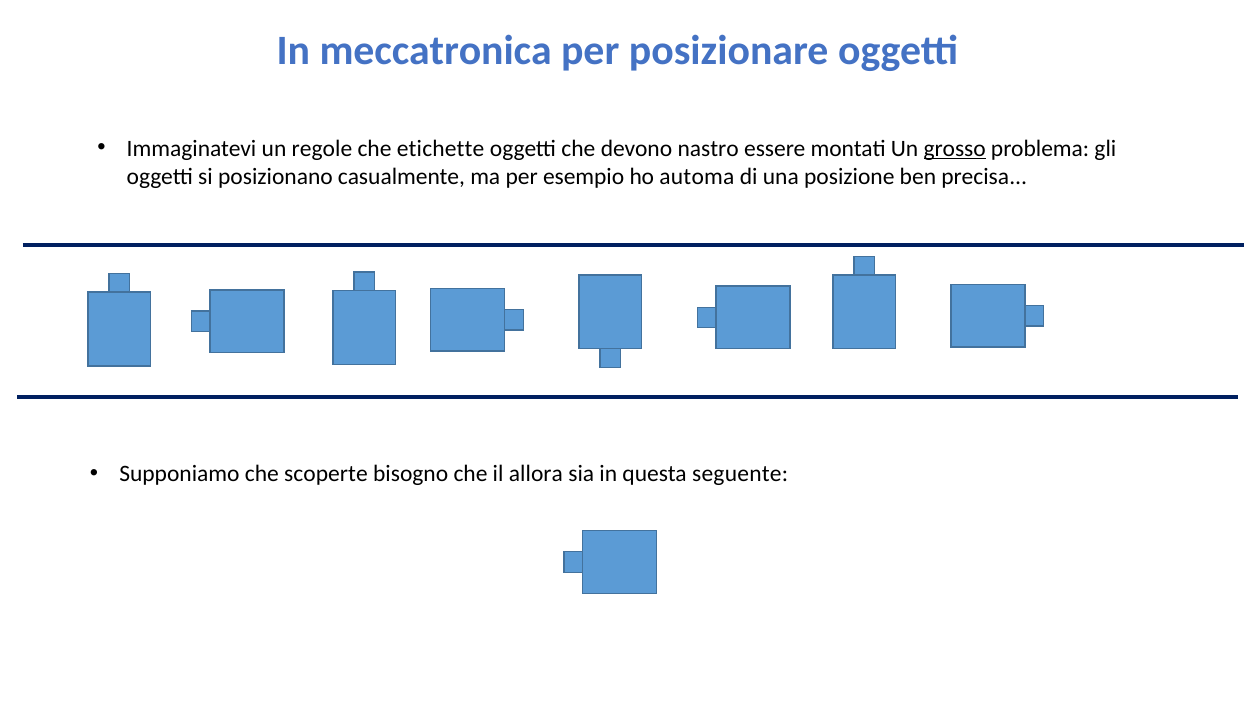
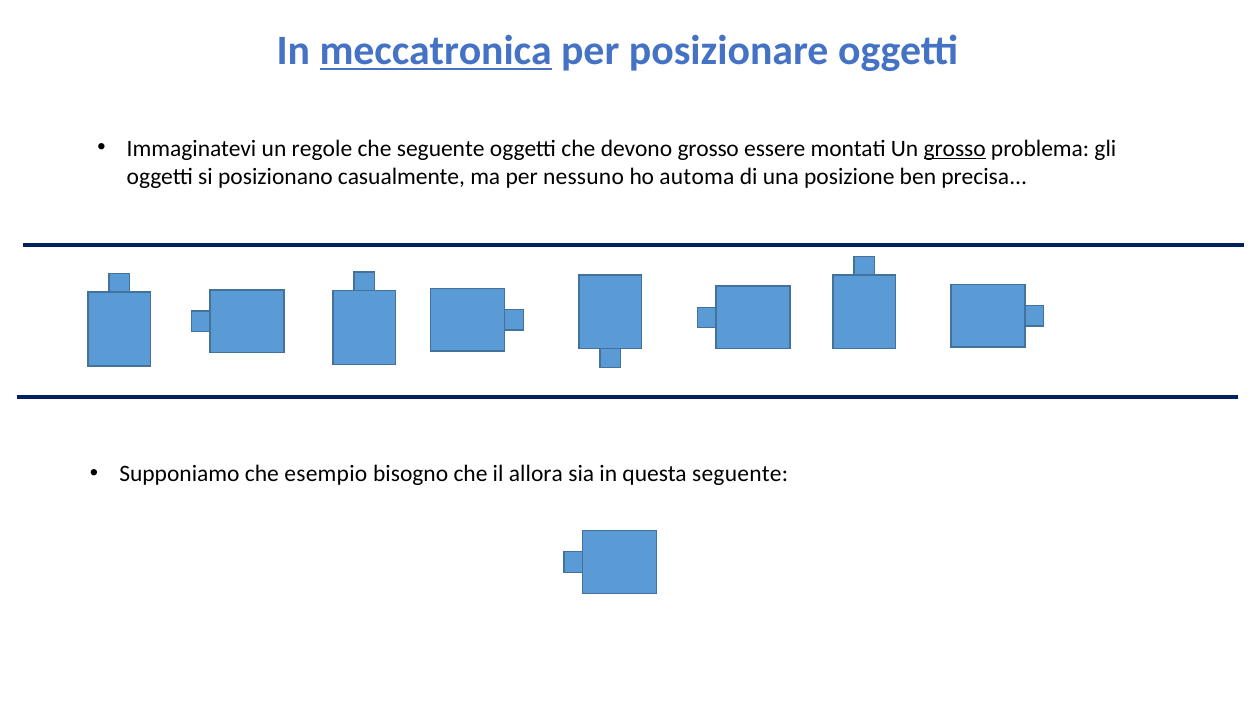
meccatronica underline: none -> present
che etichette: etichette -> seguente
devono nastro: nastro -> grosso
esempio: esempio -> nessuno
scoperte: scoperte -> esempio
